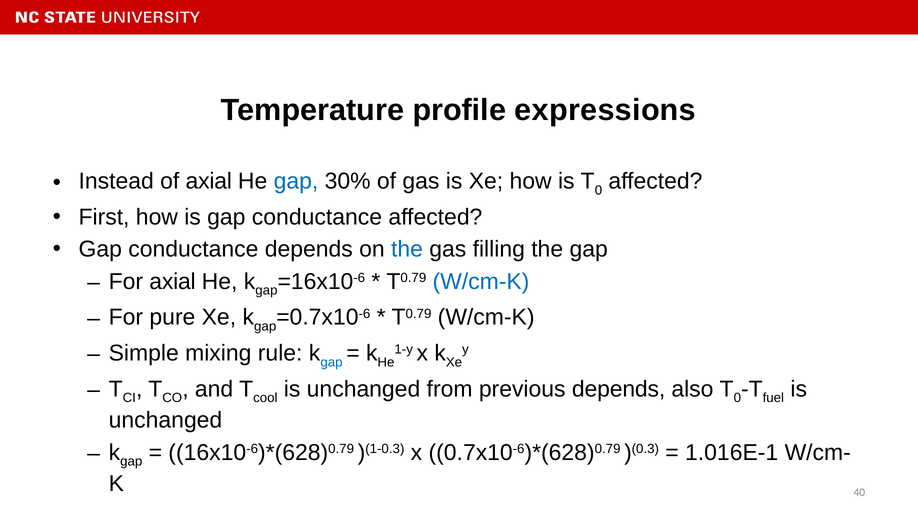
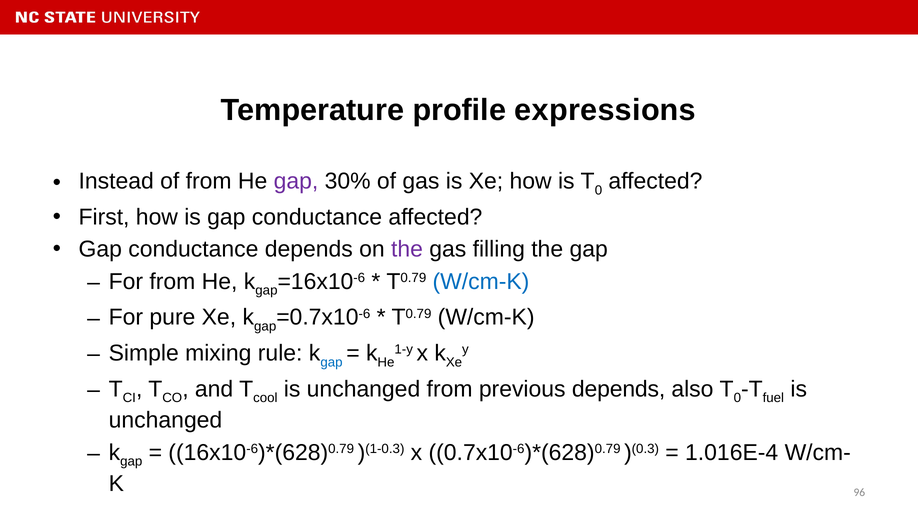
of axial: axial -> from
gap at (296, 181) colour: blue -> purple
the at (407, 250) colour: blue -> purple
For axial: axial -> from
1.016E-1: 1.016E-1 -> 1.016E-4
40: 40 -> 96
